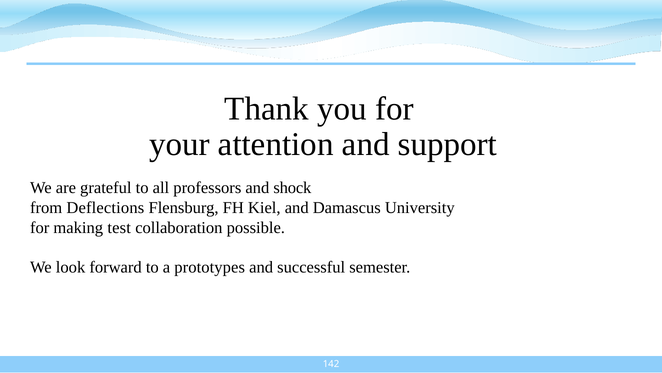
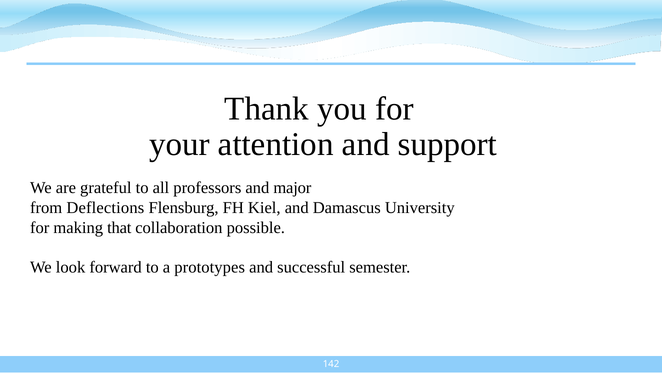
shock: shock -> major
test: test -> that
